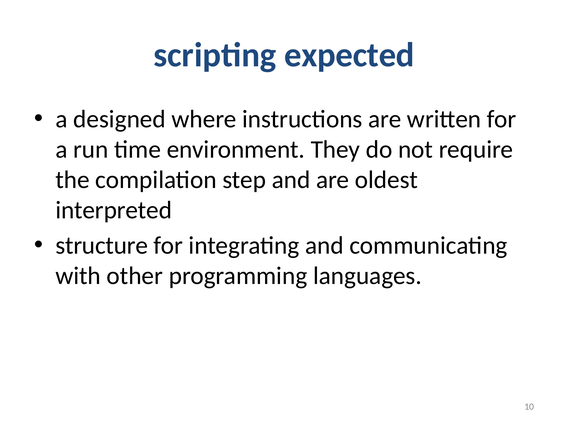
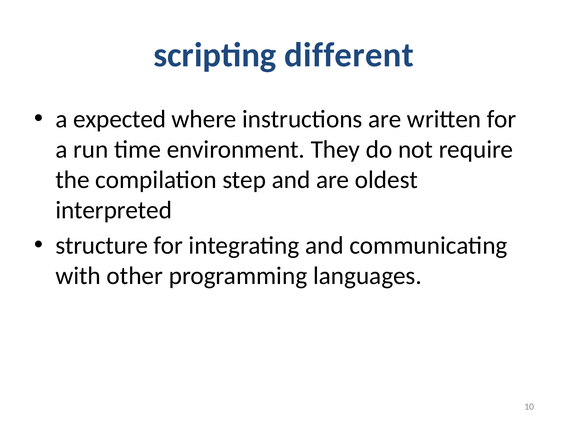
expected: expected -> different
designed: designed -> expected
